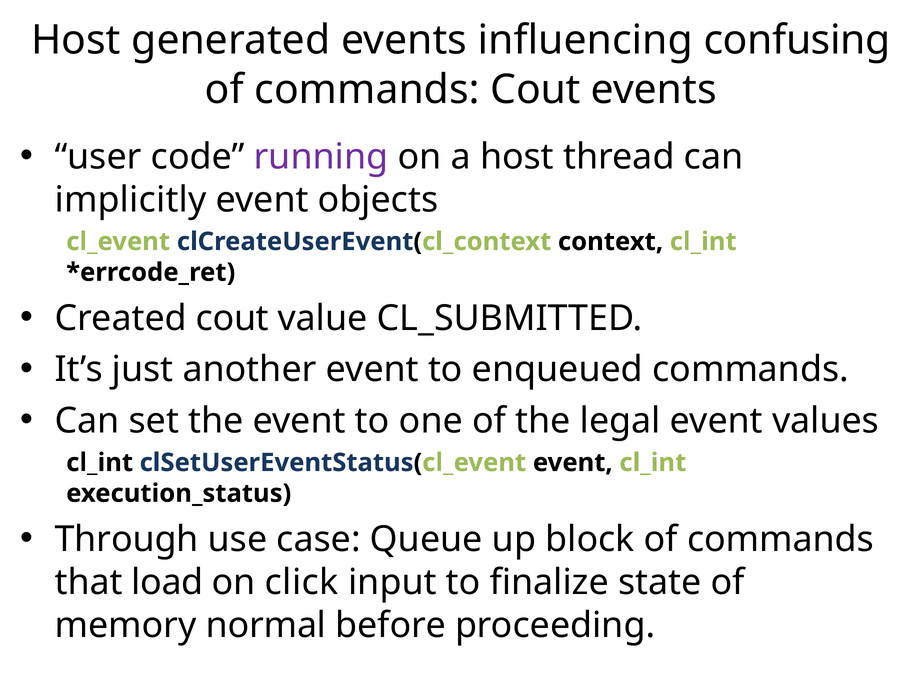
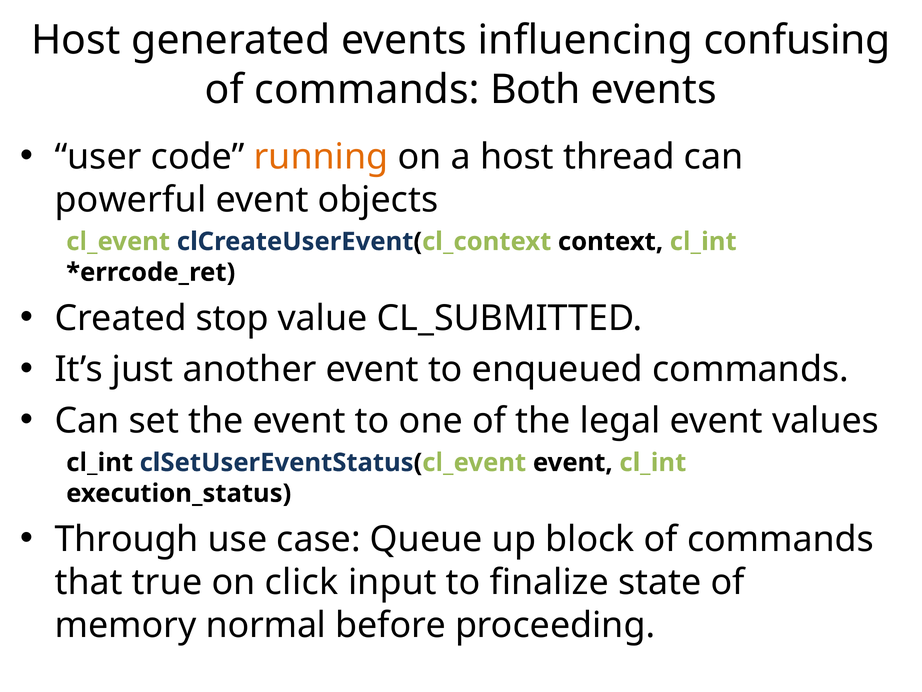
commands Cout: Cout -> Both
running colour: purple -> orange
implicitly: implicitly -> powerful
Created cout: cout -> stop
load: load -> true
